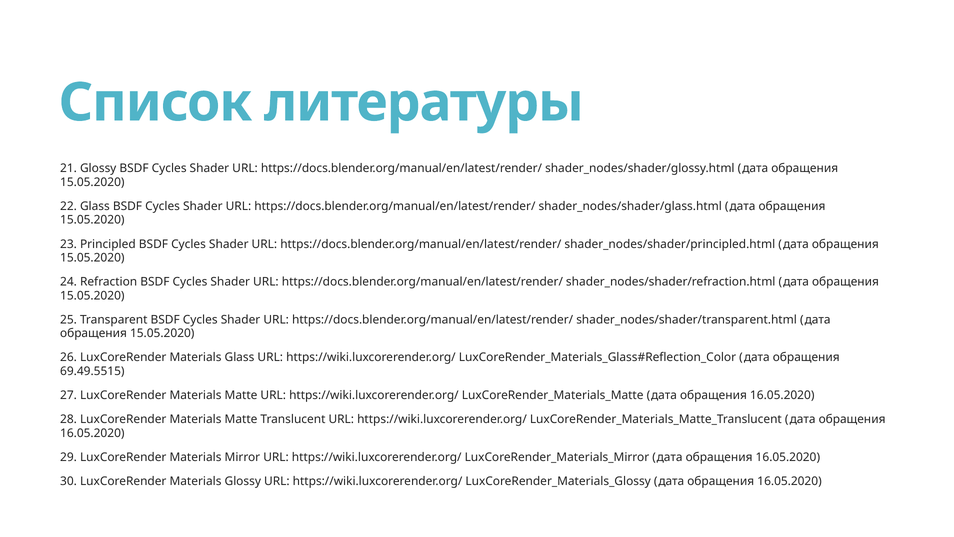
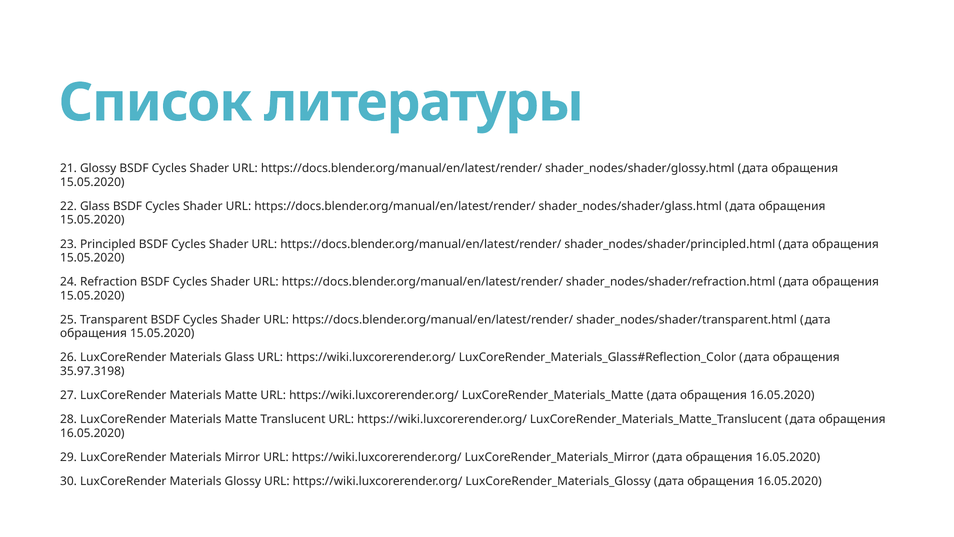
69.49.5515: 69.49.5515 -> 35.97.3198
